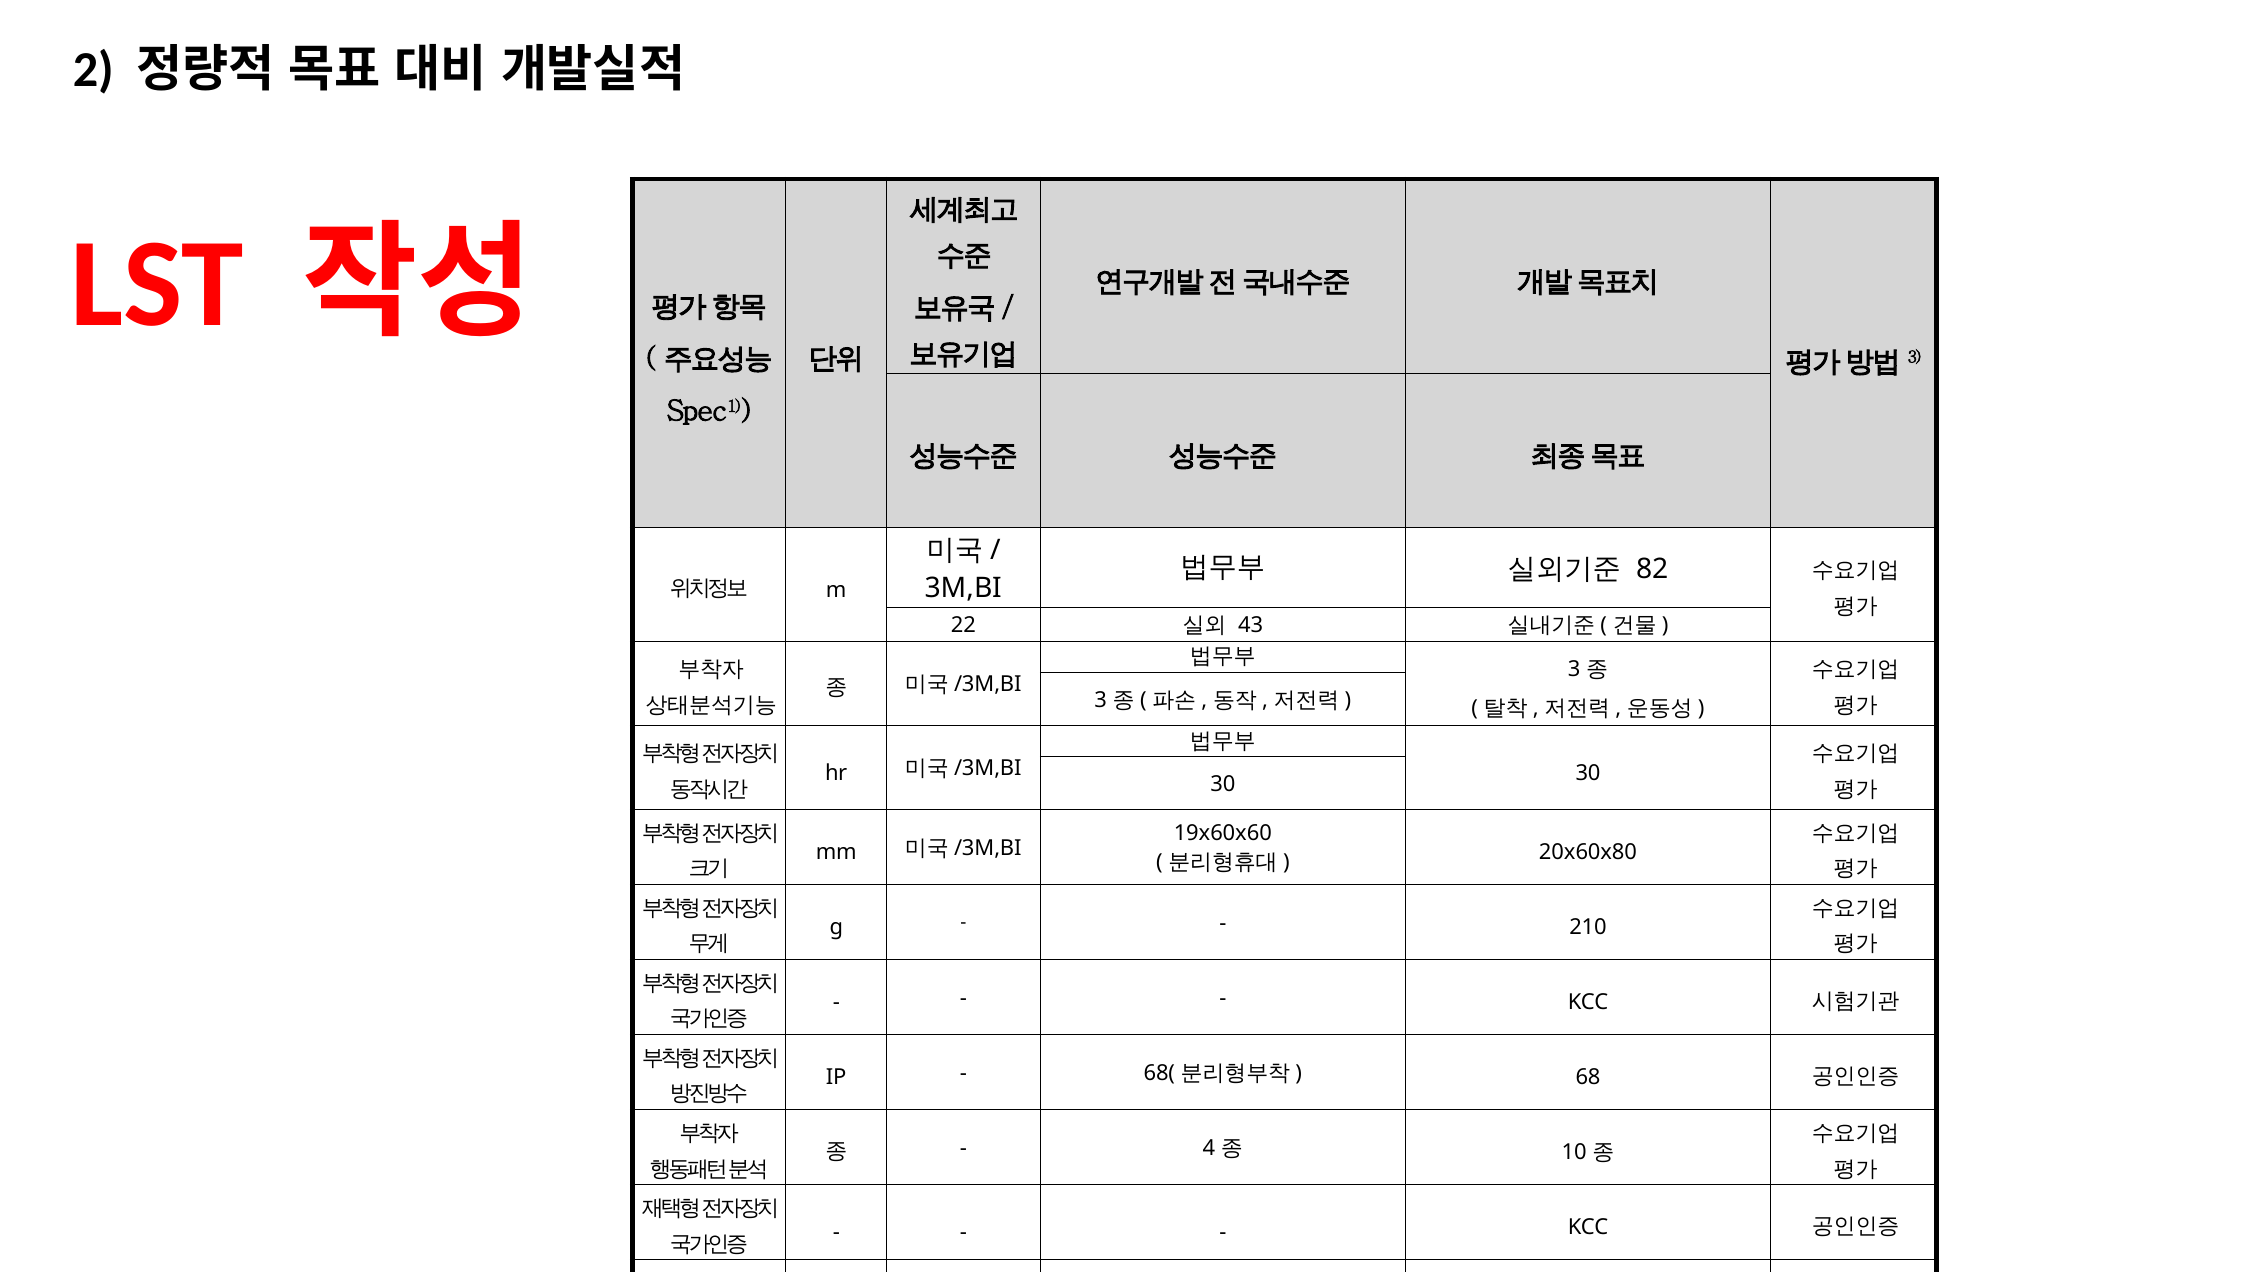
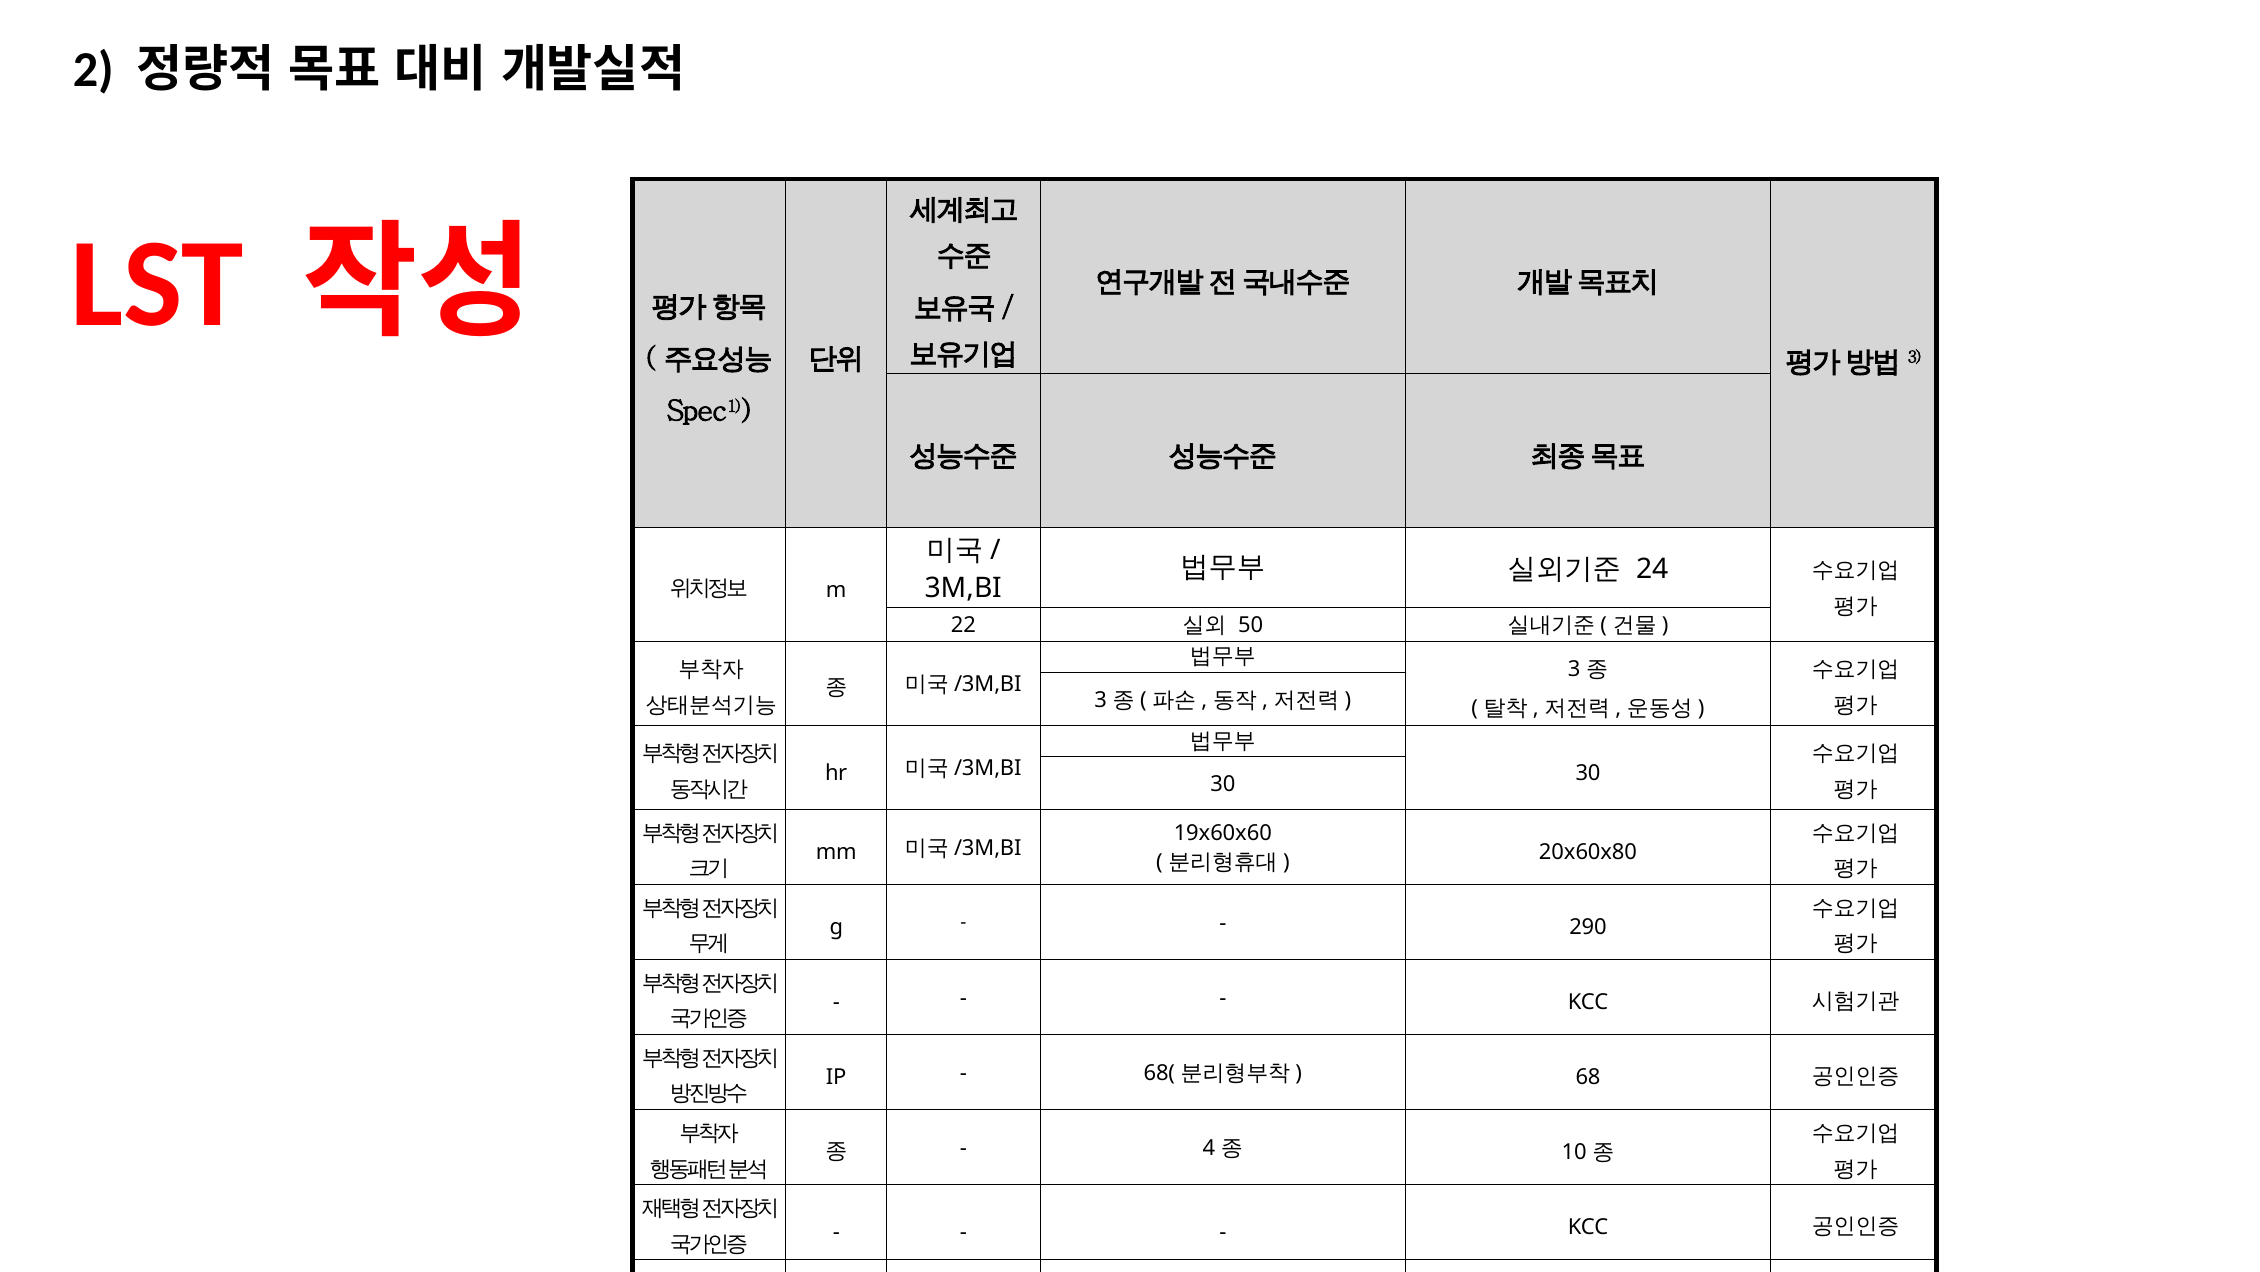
82: 82 -> 24
43: 43 -> 50
210: 210 -> 290
